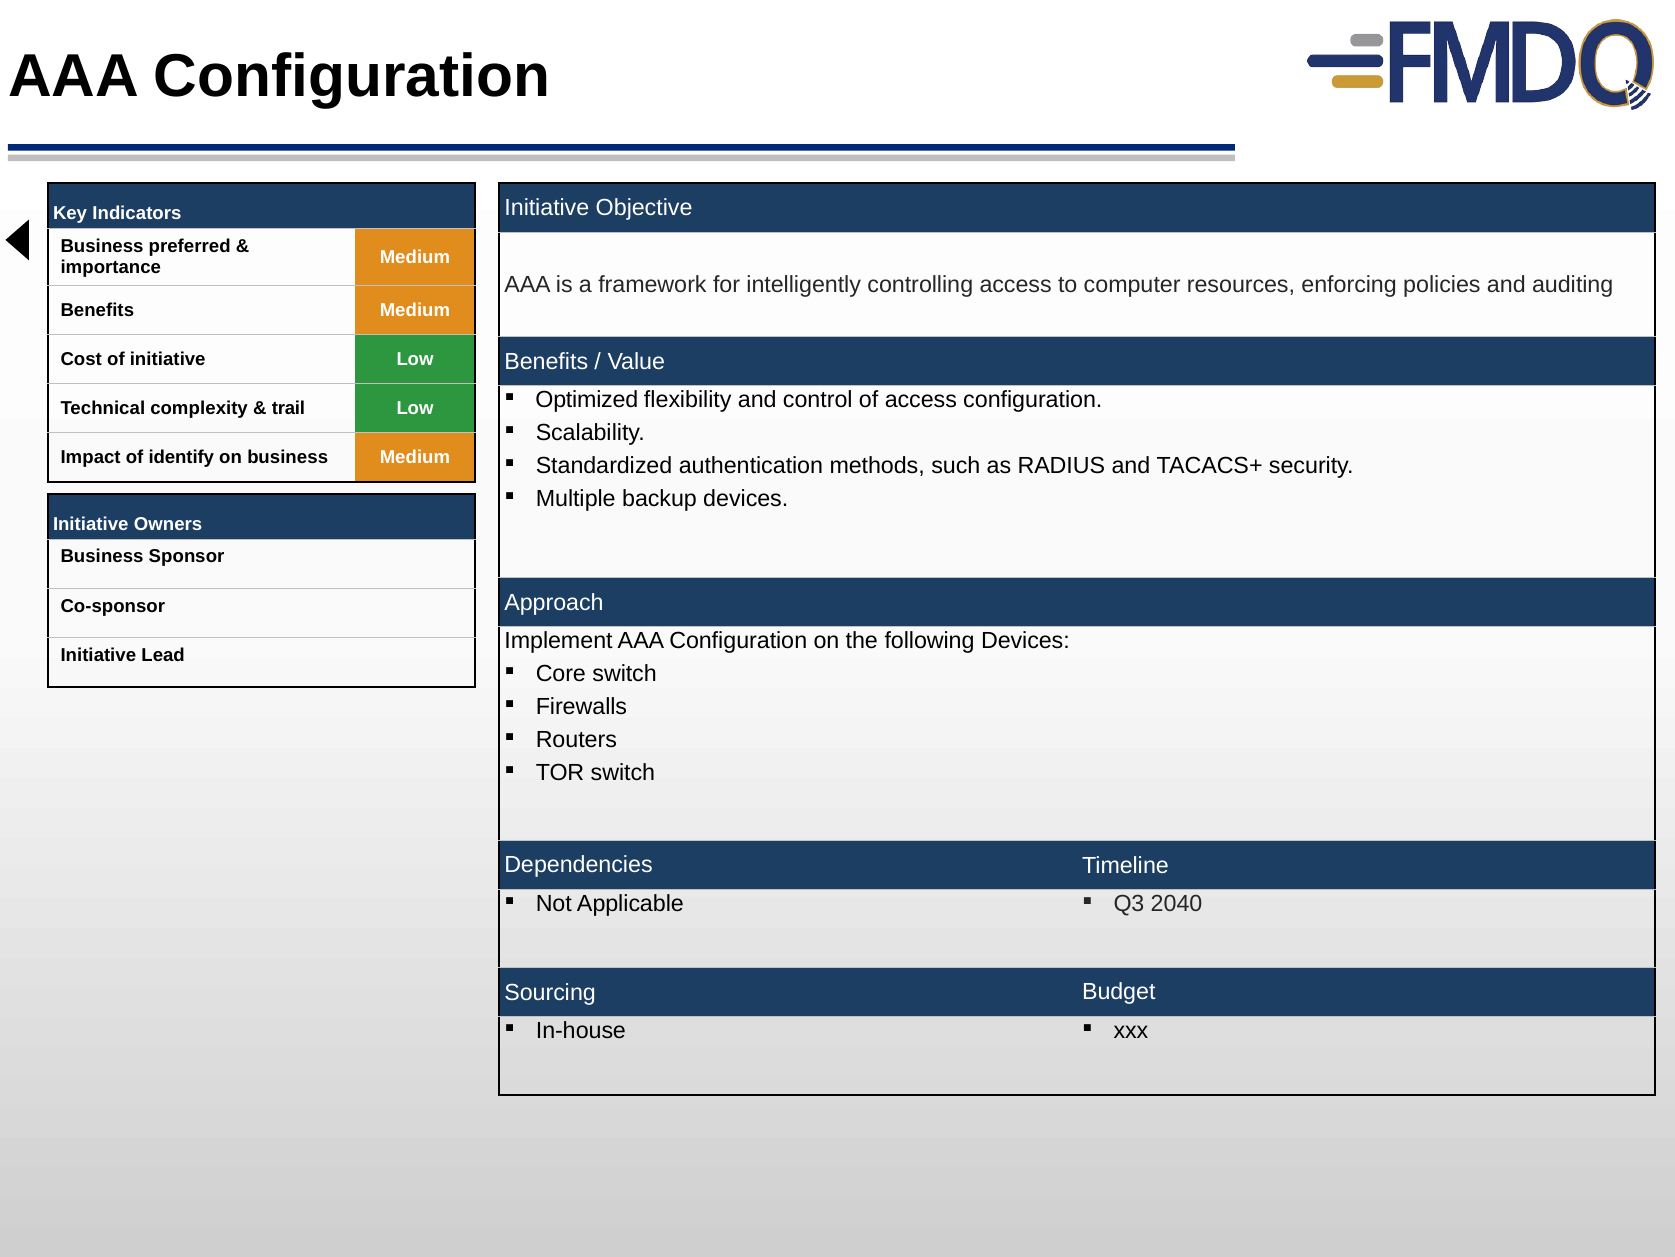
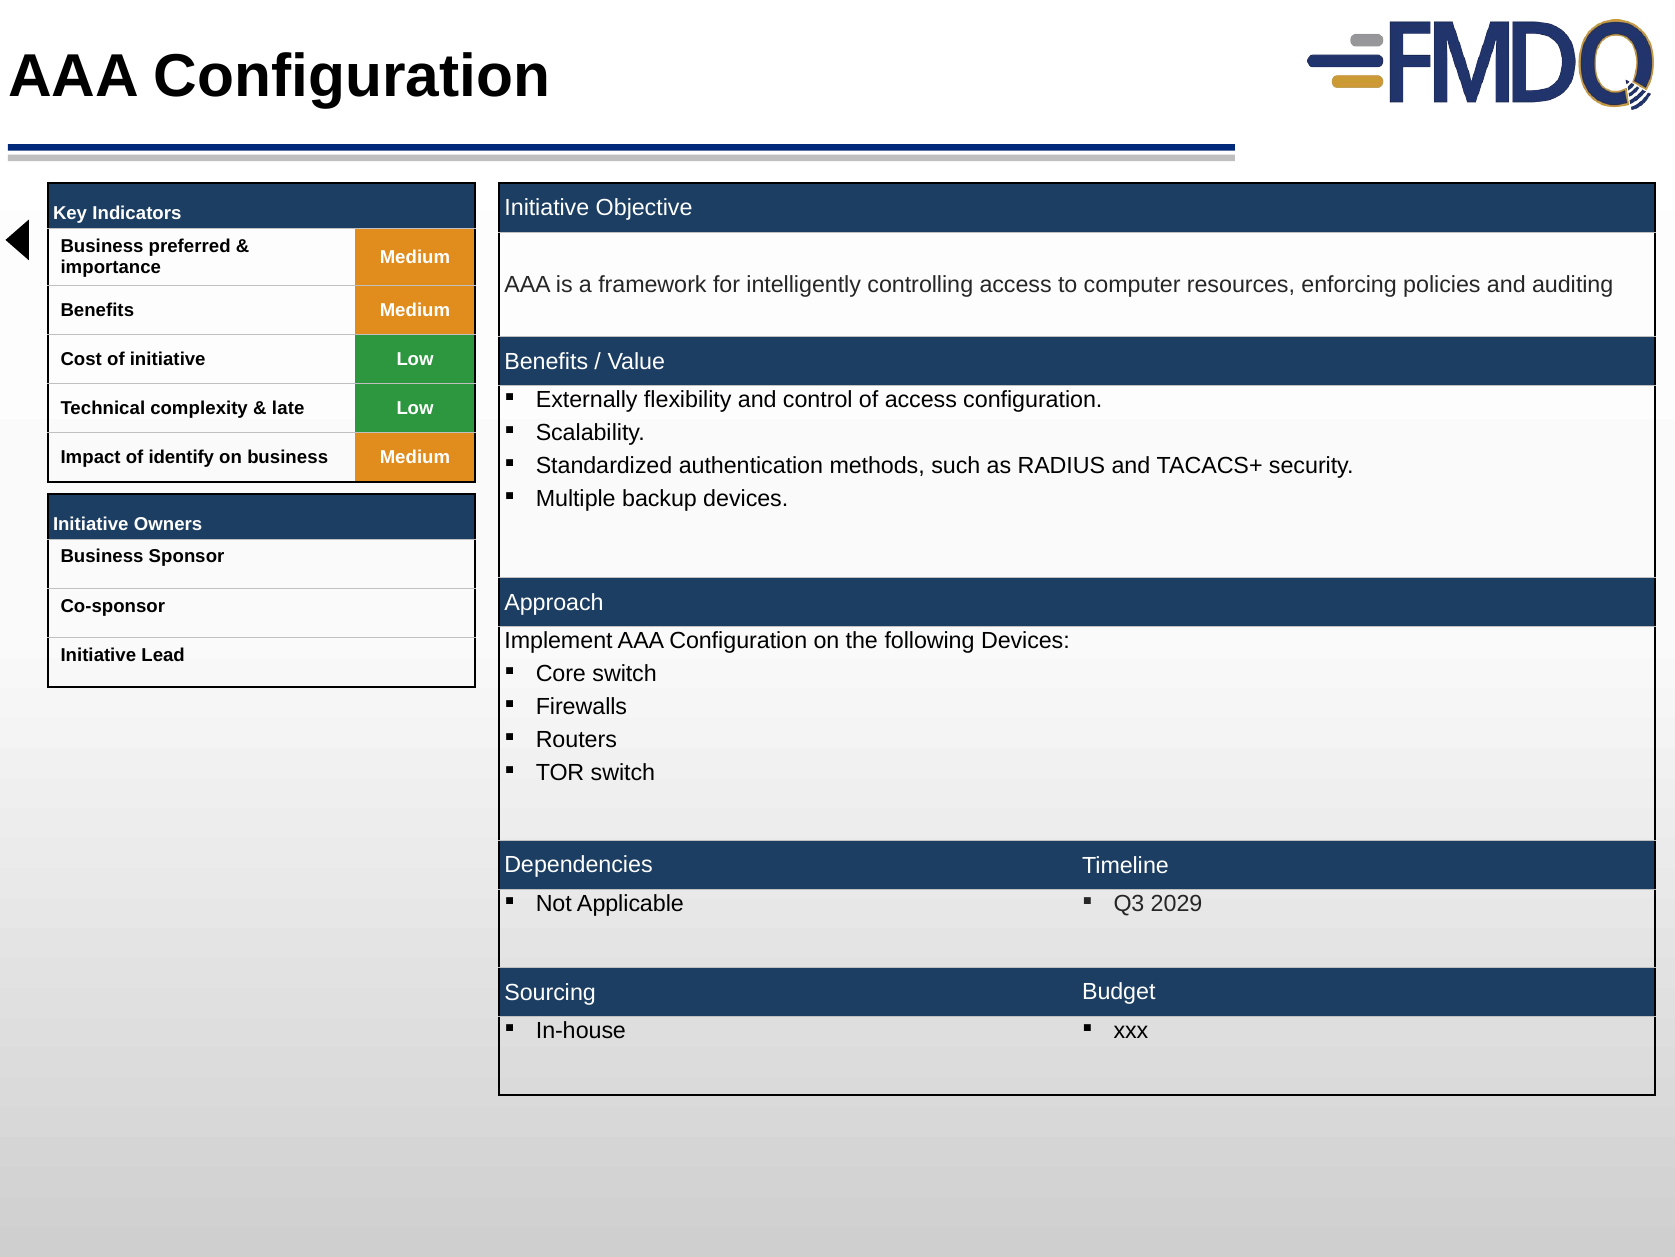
Optimized: Optimized -> Externally
trail: trail -> late
2040: 2040 -> 2029
